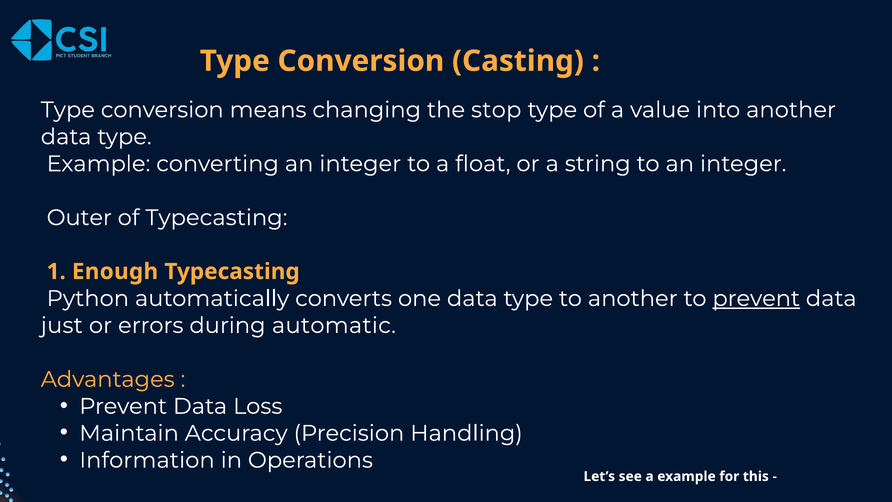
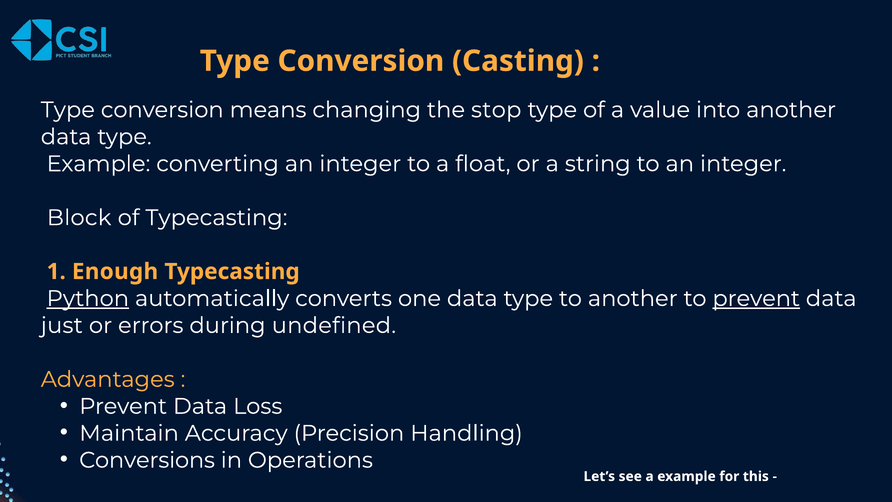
Outer: Outer -> Block
Python underline: none -> present
automatic: automatic -> undefined
Information: Information -> Conversions
